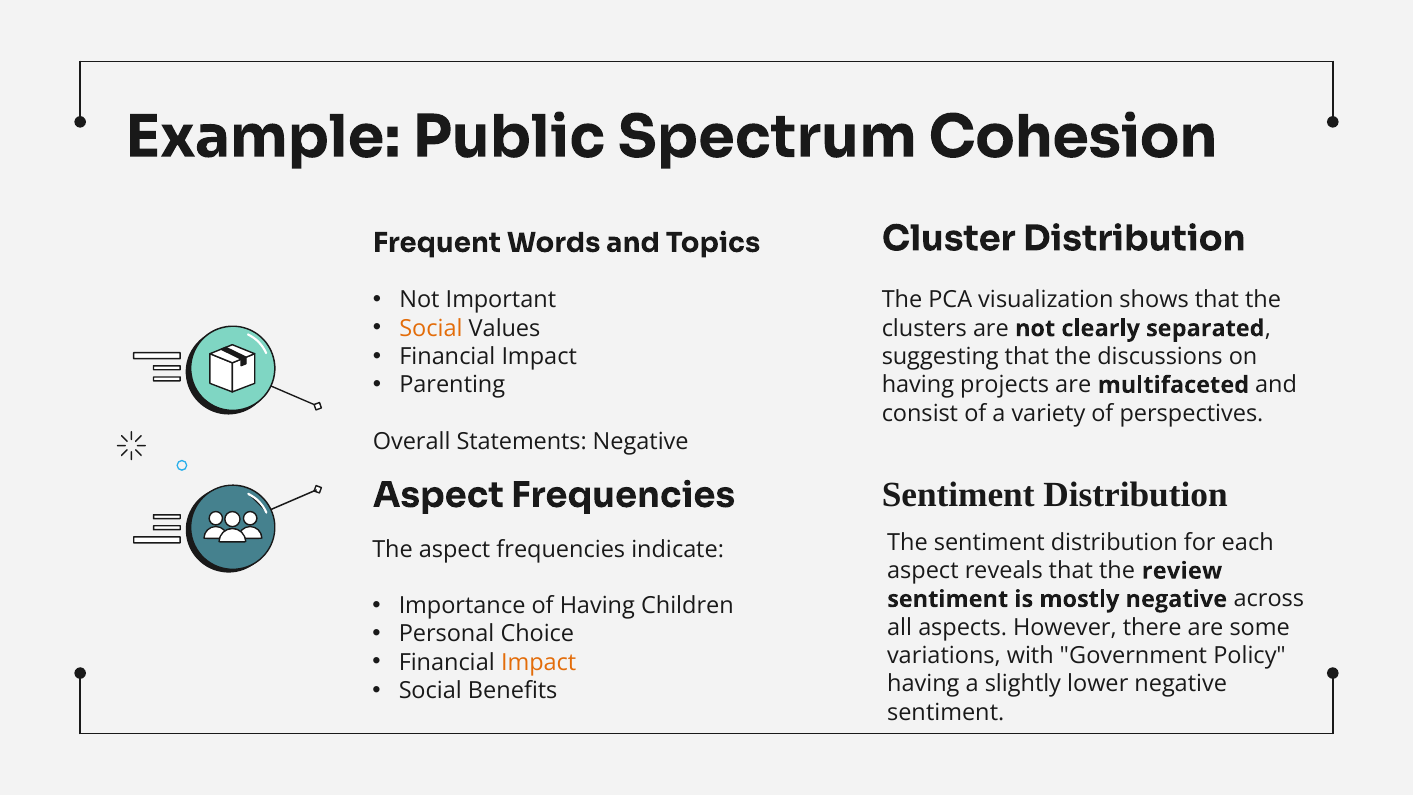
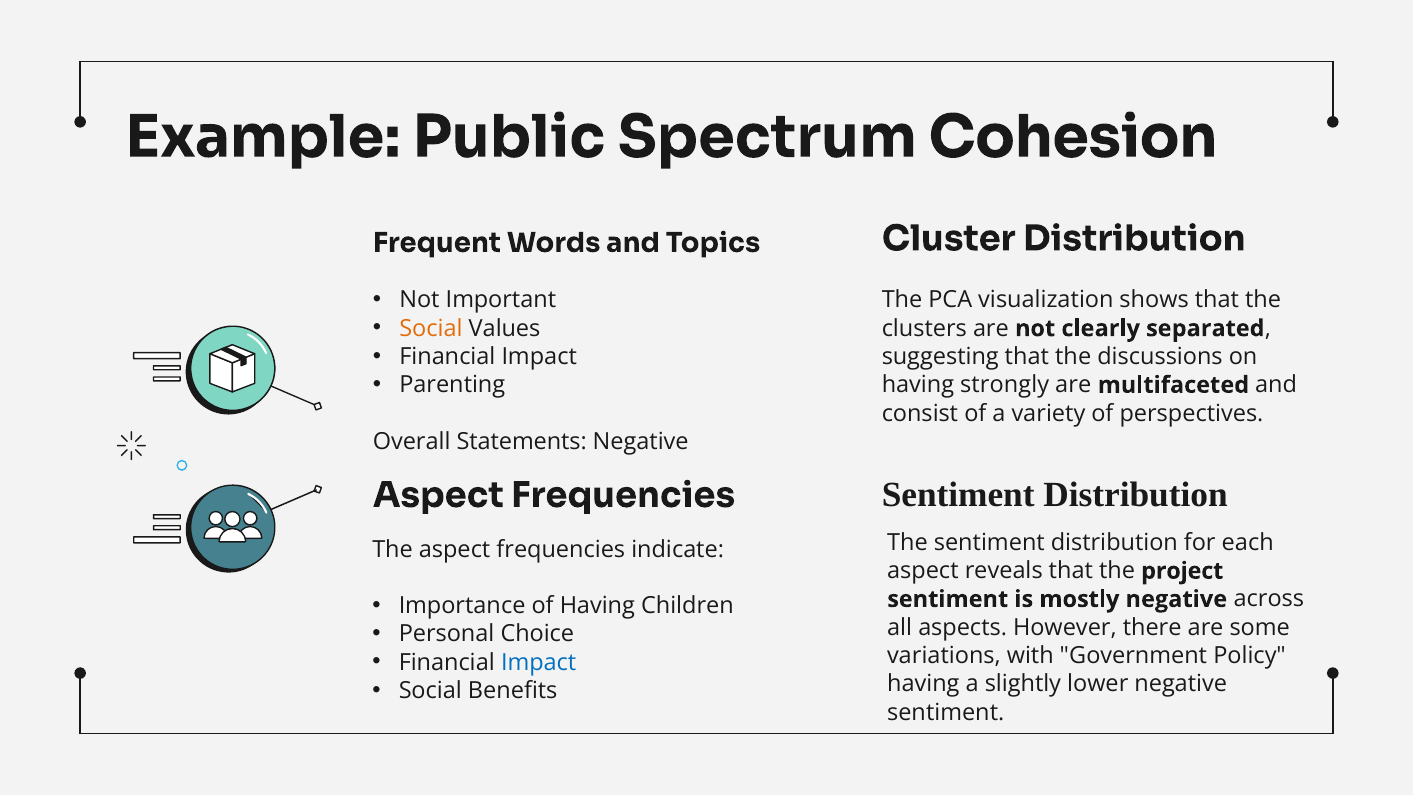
projects: projects -> strongly
review: review -> project
Impact at (539, 662) colour: orange -> blue
